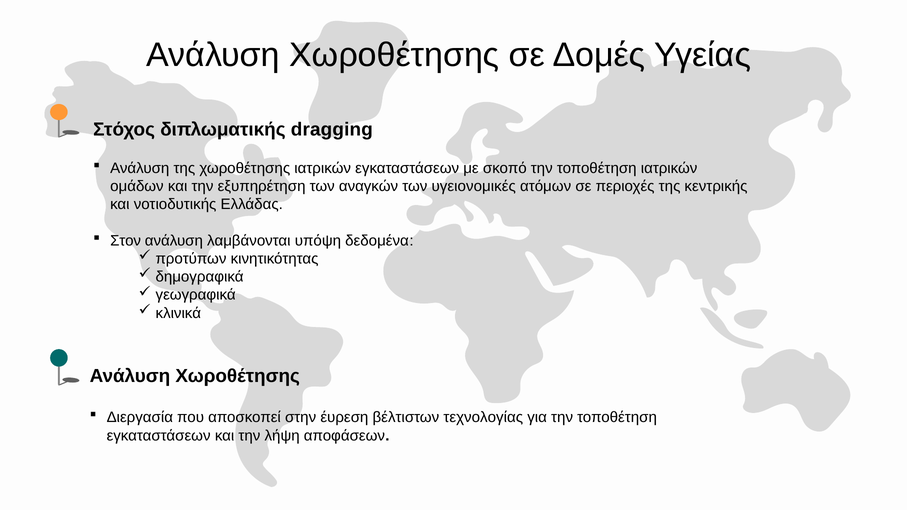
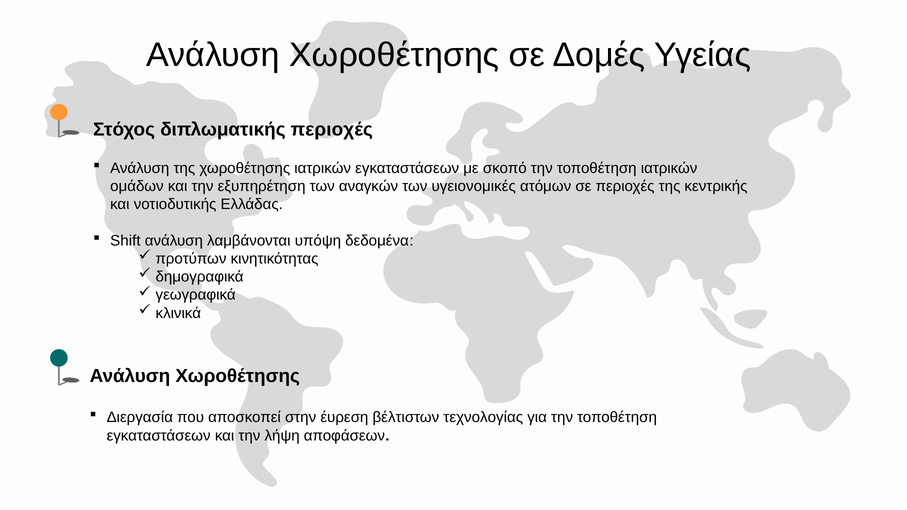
διπλωματικής dragging: dragging -> περιοχές
Στον: Στον -> Shift
